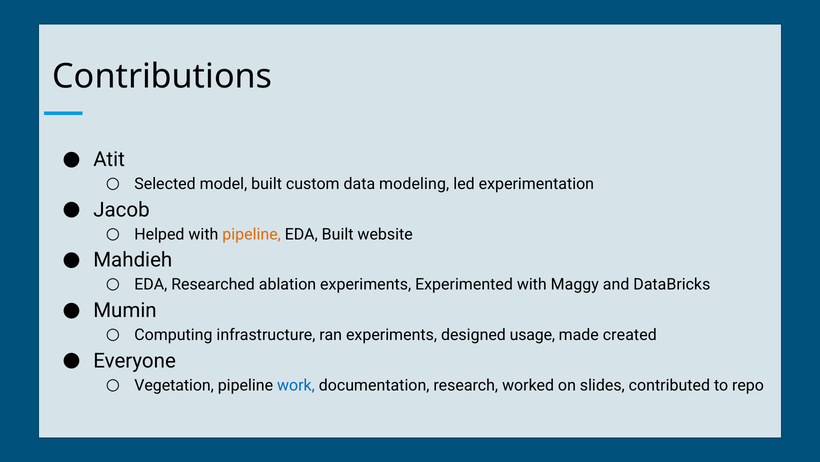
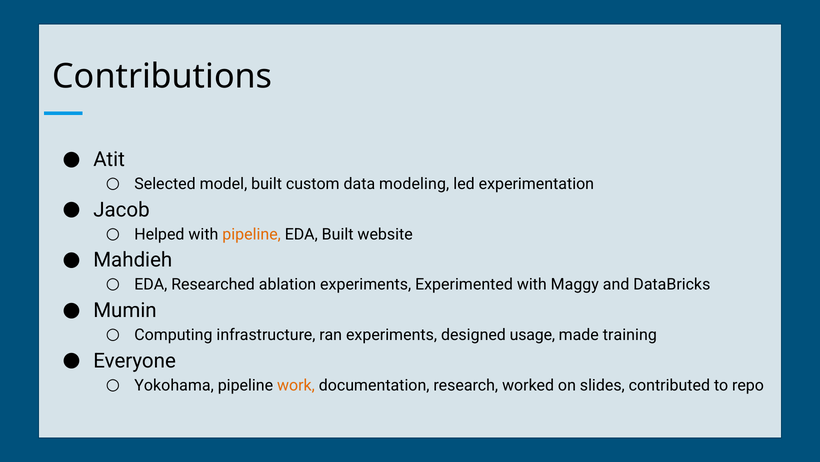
created: created -> training
Vegetation: Vegetation -> Yokohama
work colour: blue -> orange
